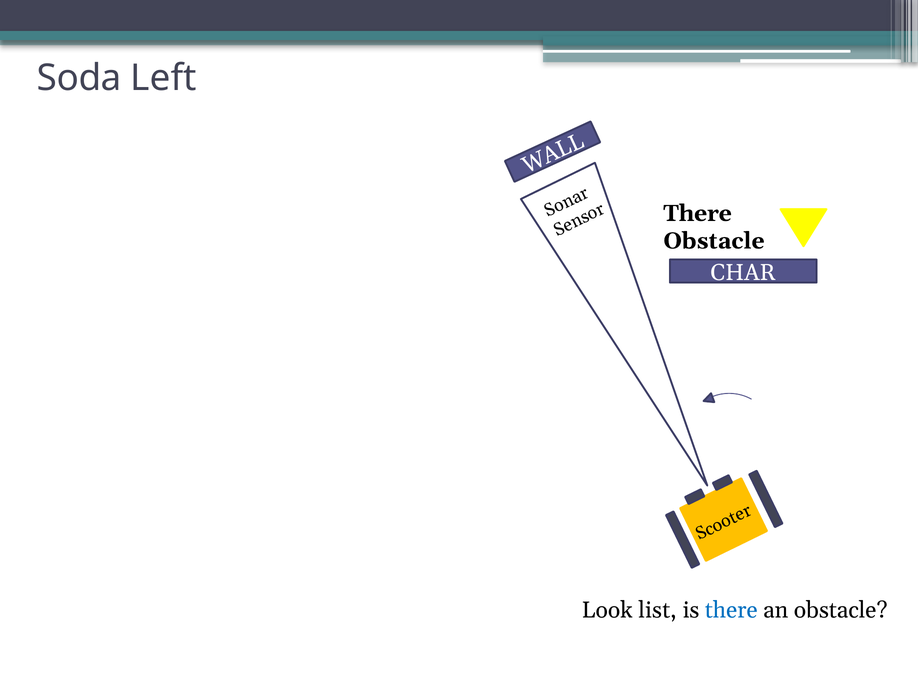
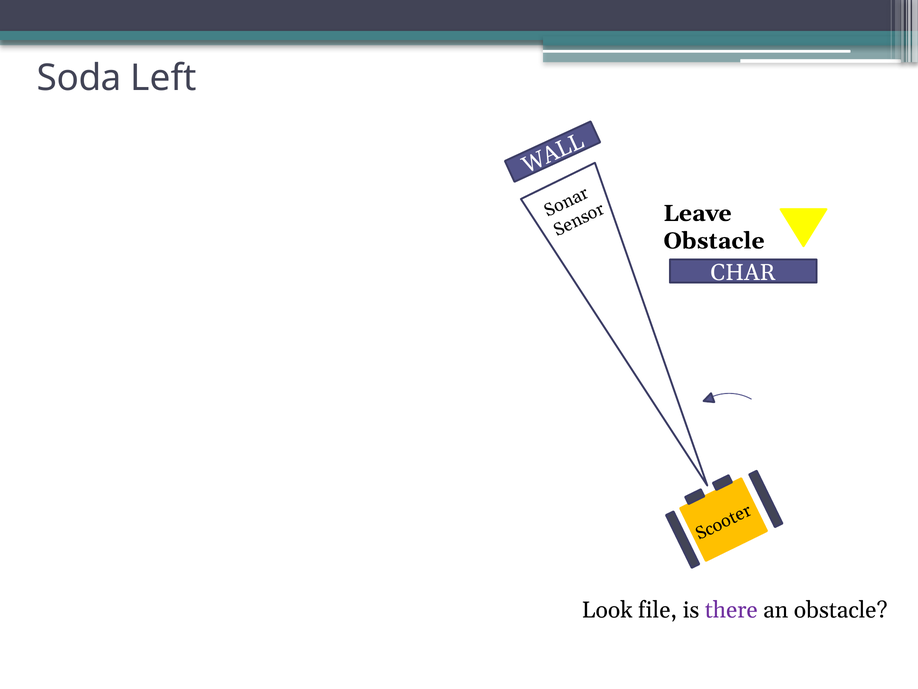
There at (698, 213): There -> Leave
list: list -> file
there at (731, 610) colour: blue -> purple
